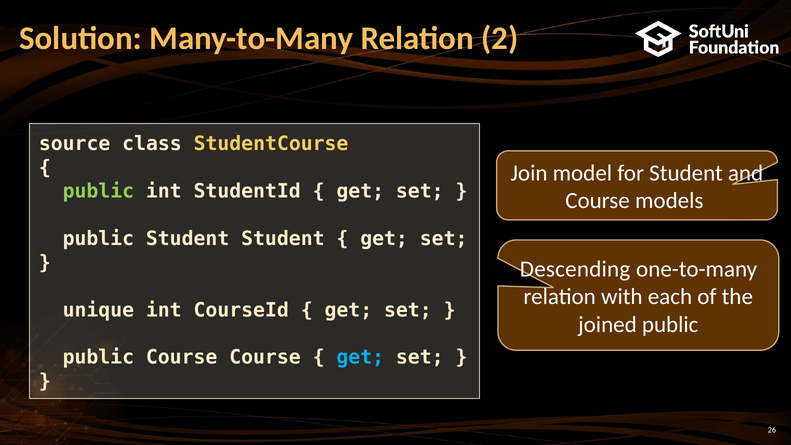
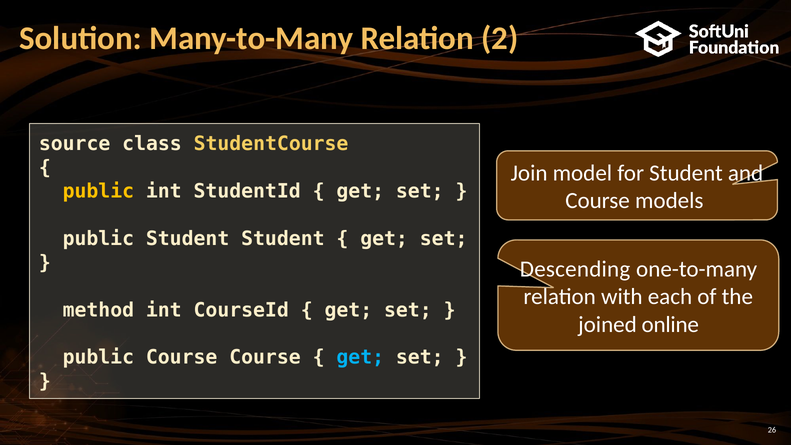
public at (98, 191) colour: light green -> yellow
unique: unique -> method
joined public: public -> online
